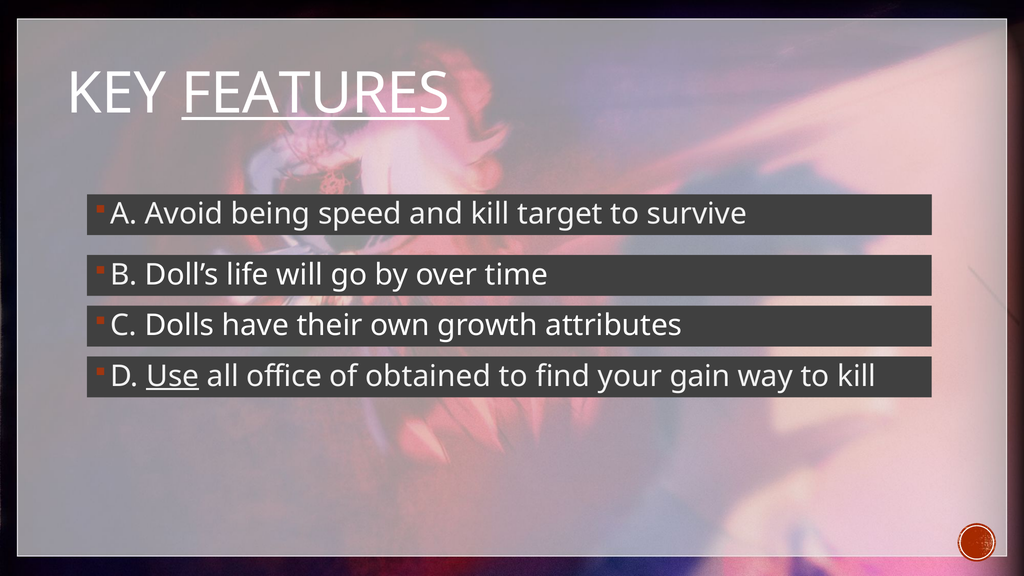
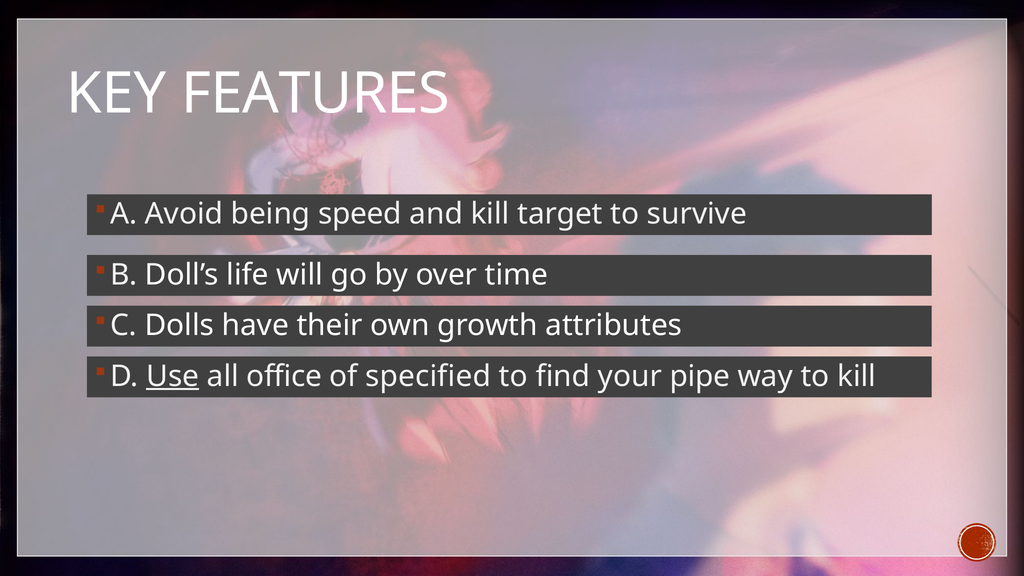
FEATURES underline: present -> none
obtained: obtained -> specified
gain: gain -> pipe
